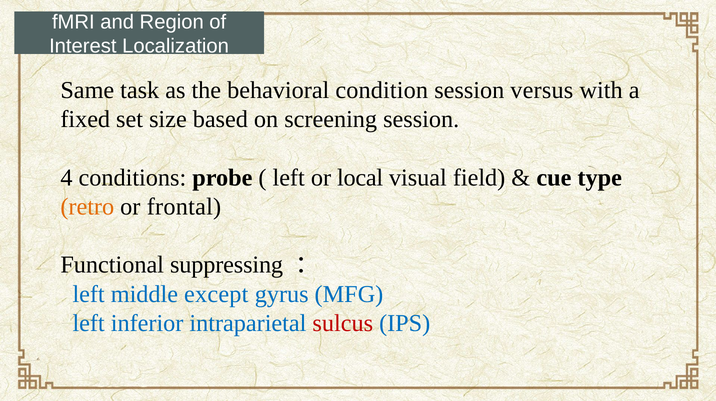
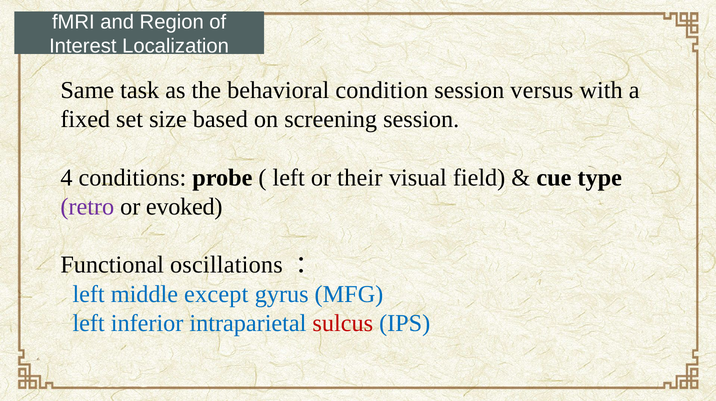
local: local -> their
retro colour: orange -> purple
frontal: frontal -> evoked
suppressing: suppressing -> oscillations
